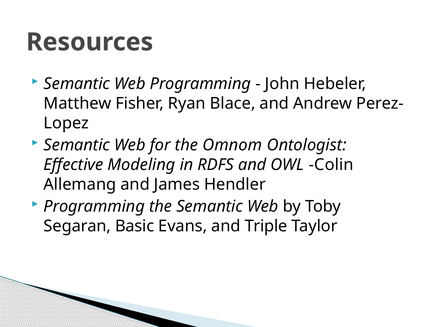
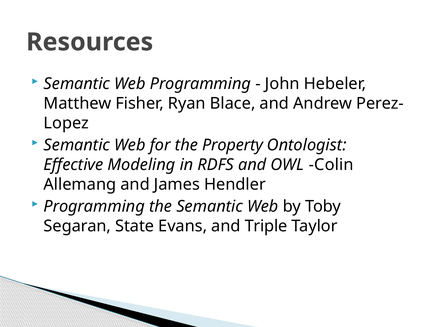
Omnom: Omnom -> Property
Basic: Basic -> State
